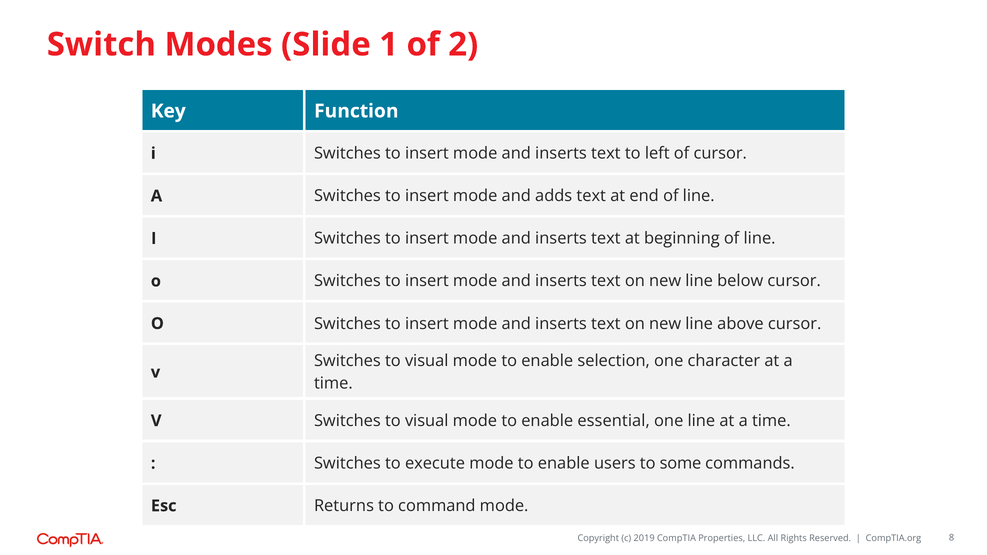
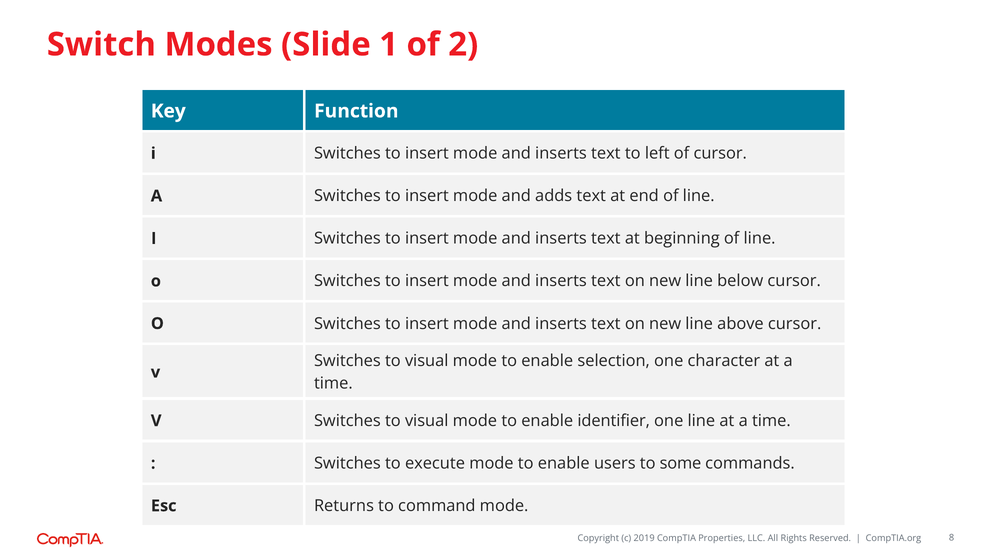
essential: essential -> identifier
